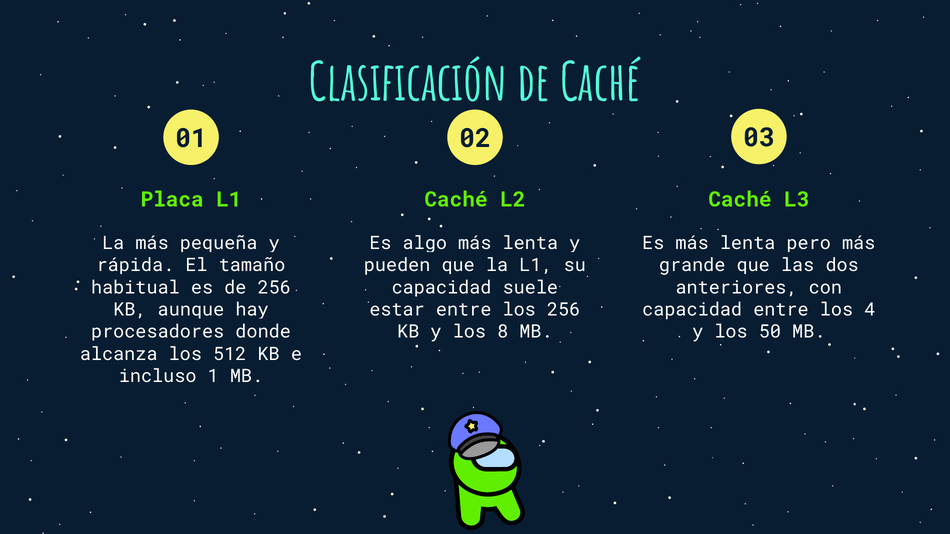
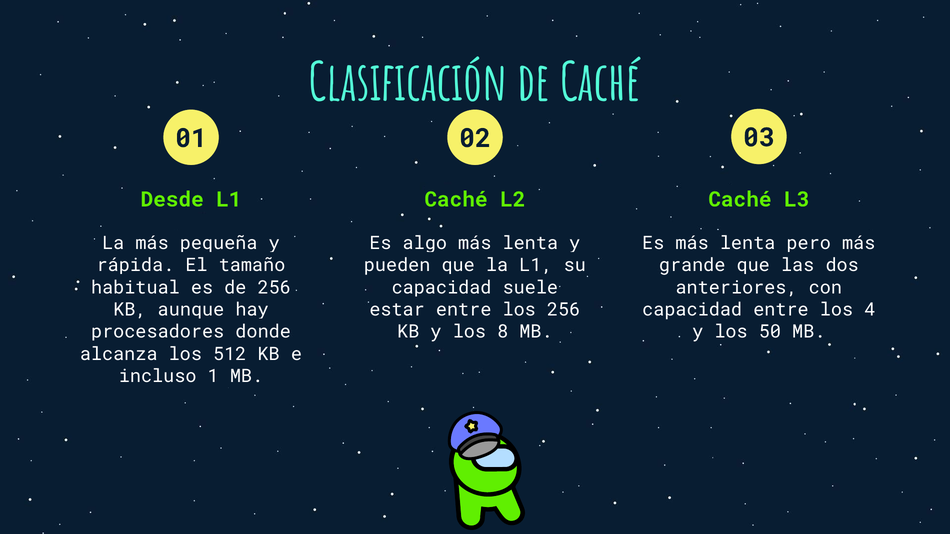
Placa: Placa -> Desde
